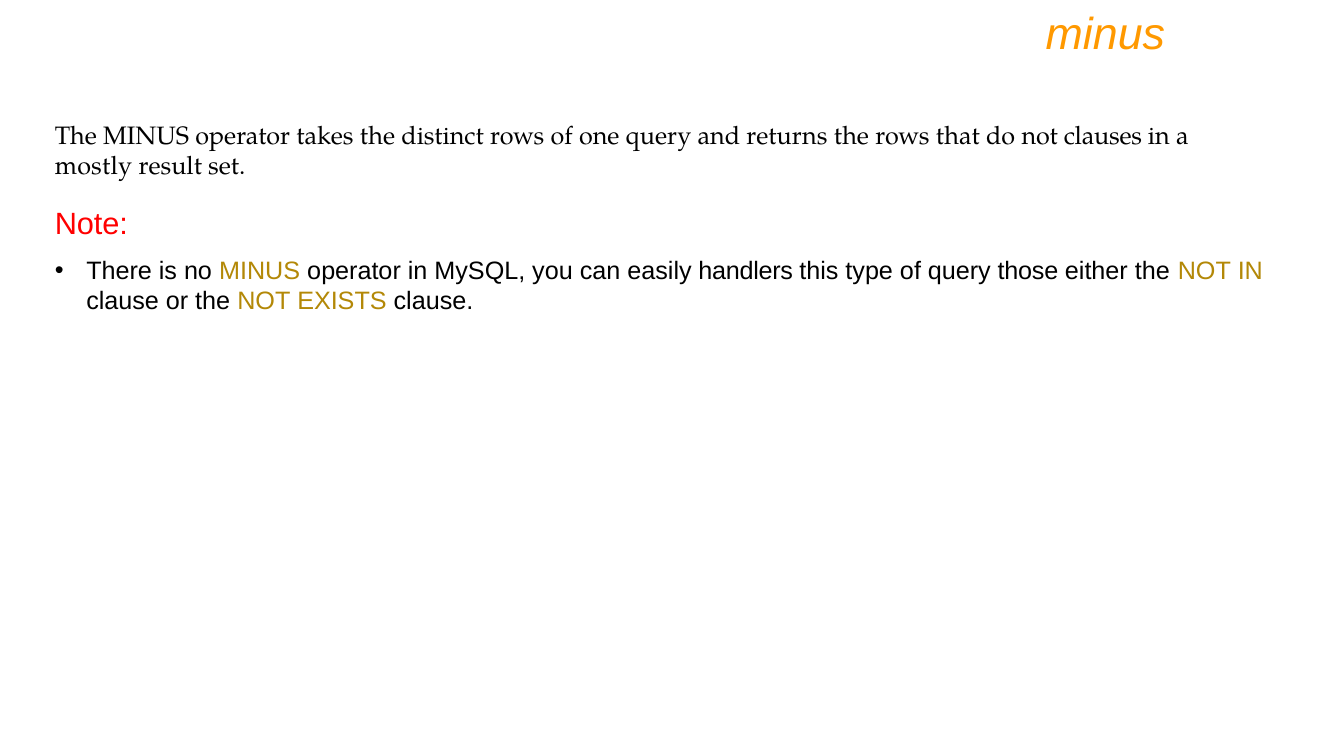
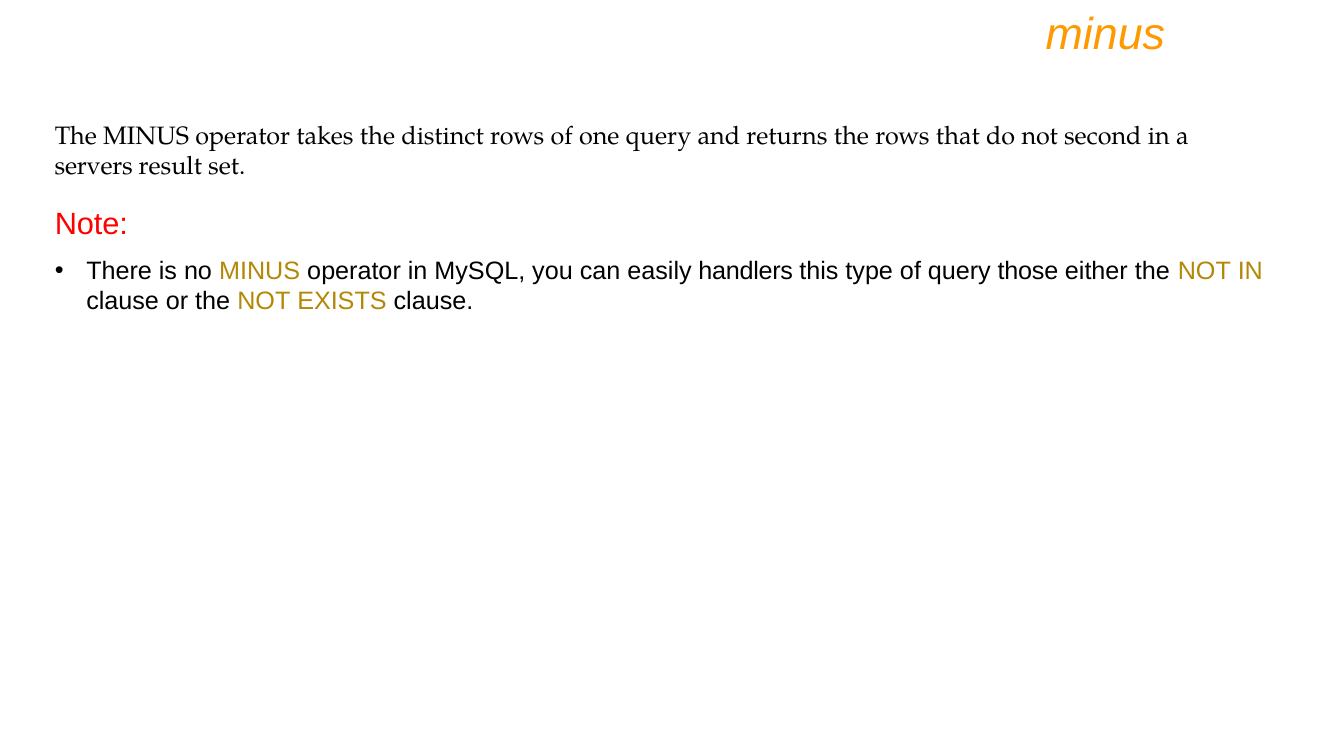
clauses: clauses -> second
mostly: mostly -> servers
